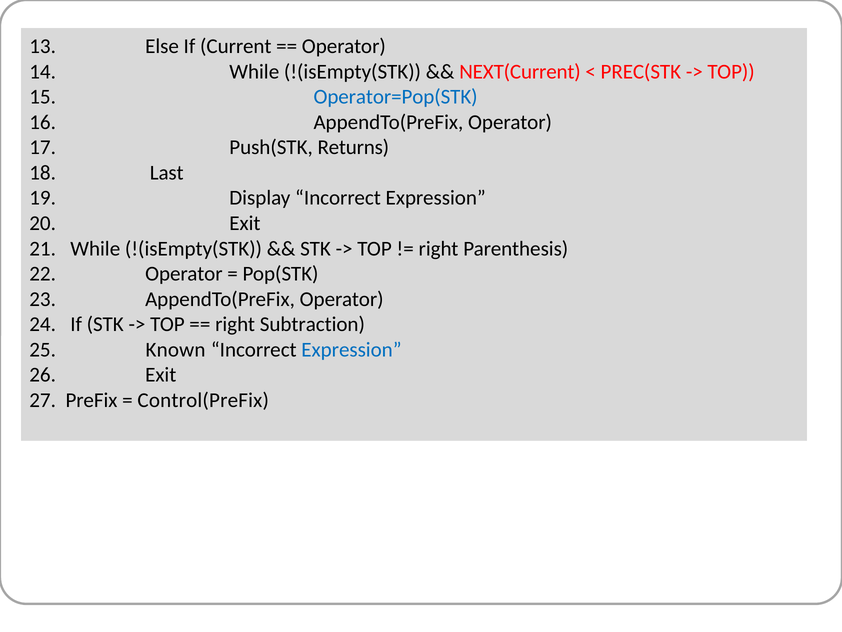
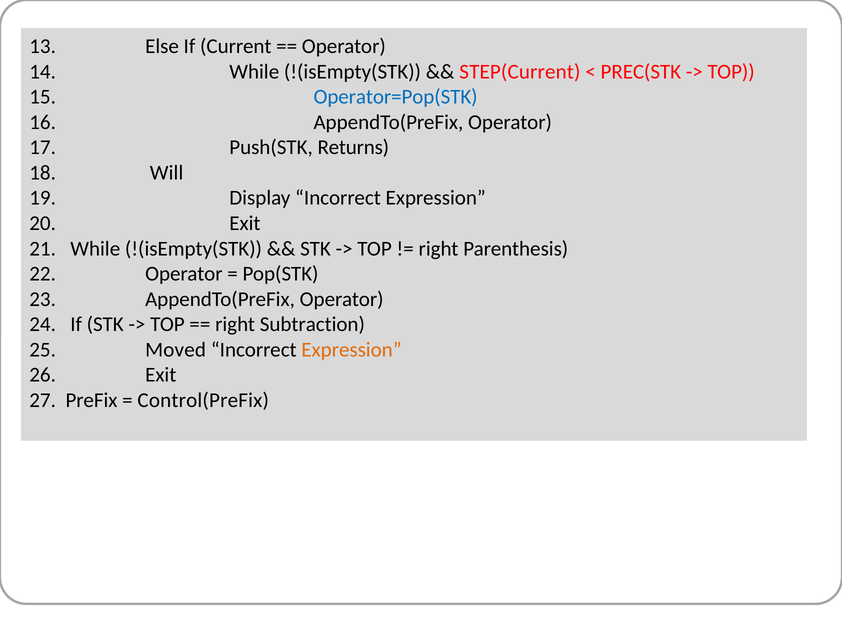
NEXT(Current: NEXT(Current -> STEP(Current
Last: Last -> Will
Known: Known -> Moved
Expression at (351, 349) colour: blue -> orange
